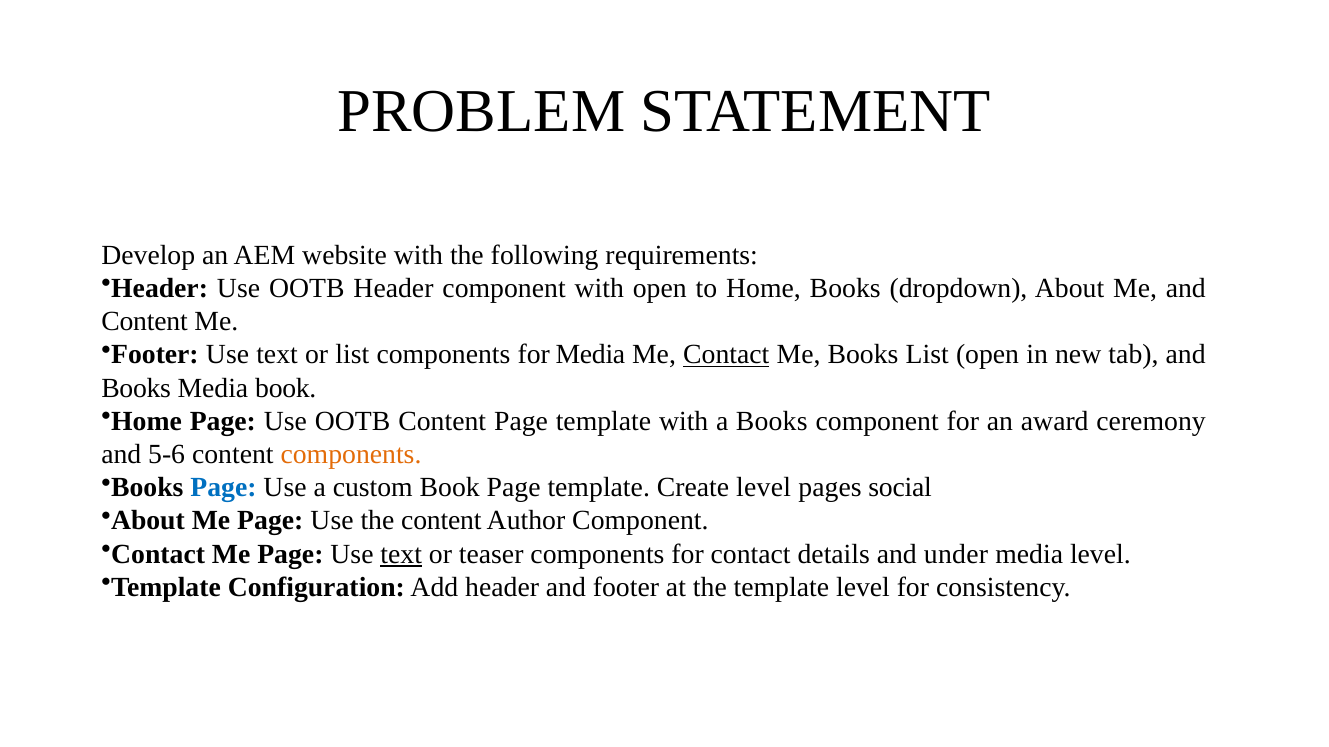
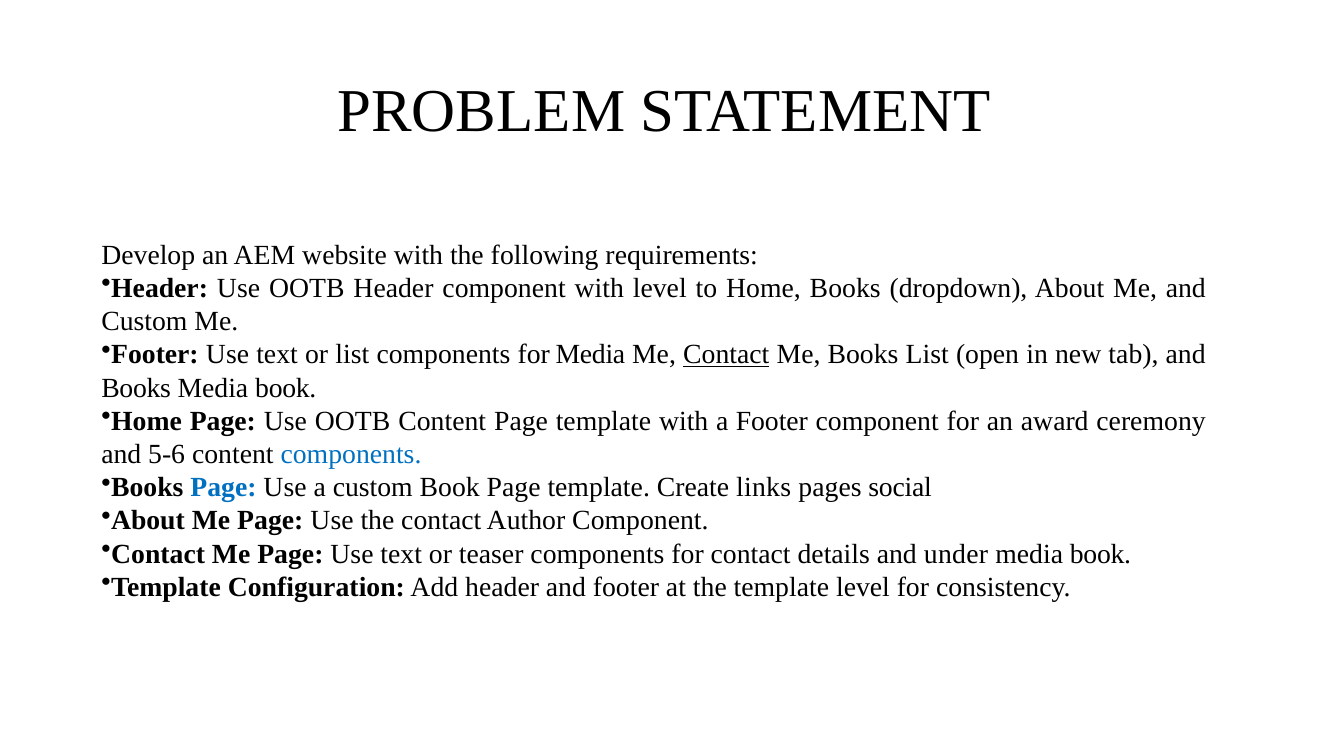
with open: open -> level
Content at (145, 322): Content -> Custom
a Books: Books -> Footer
components at (351, 455) colour: orange -> blue
Create level: level -> links
the content: content -> contact
text at (401, 554) underline: present -> none
level at (1100, 554): level -> book
